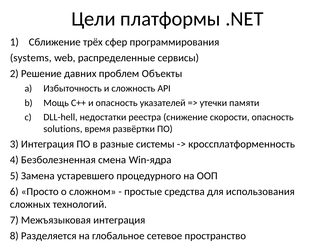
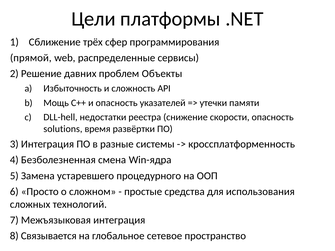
systems: systems -> прямой
Разделяется: Разделяется -> Связывается
